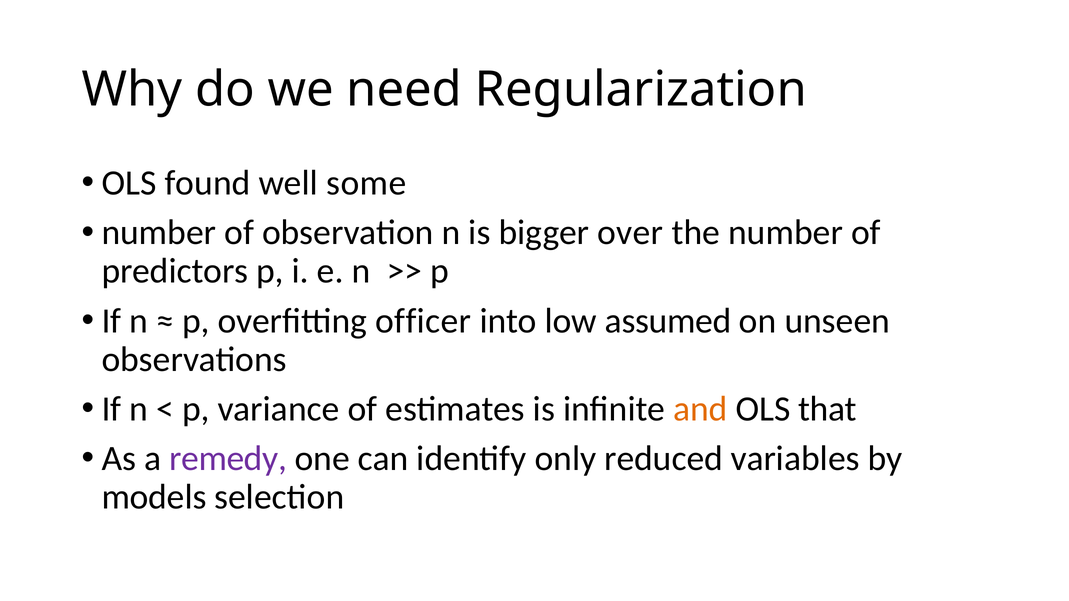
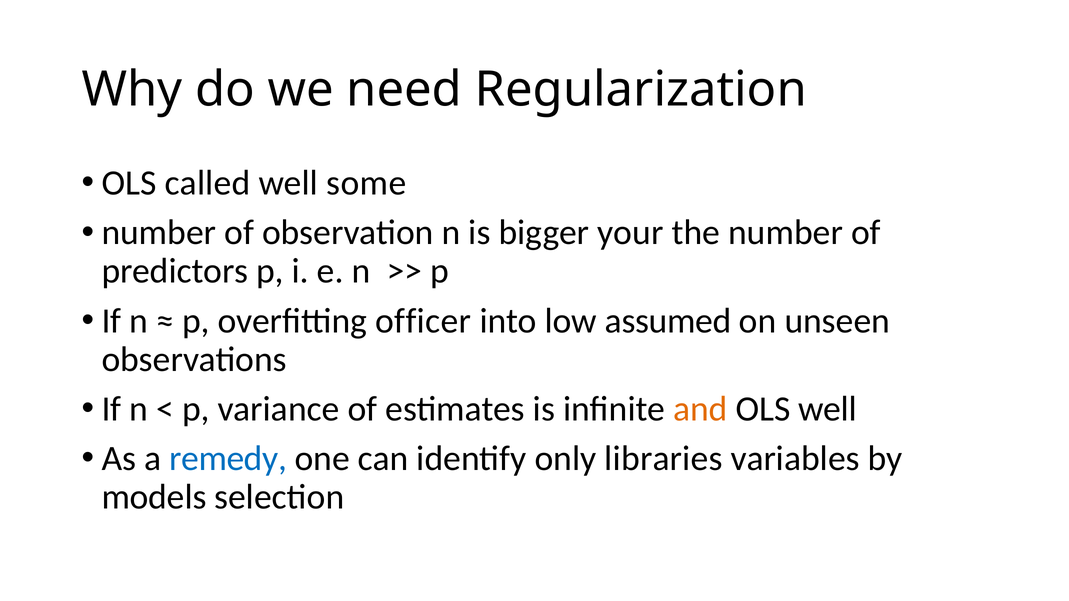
found: found -> called
over: over -> your
OLS that: that -> well
remedy colour: purple -> blue
reduced: reduced -> libraries
